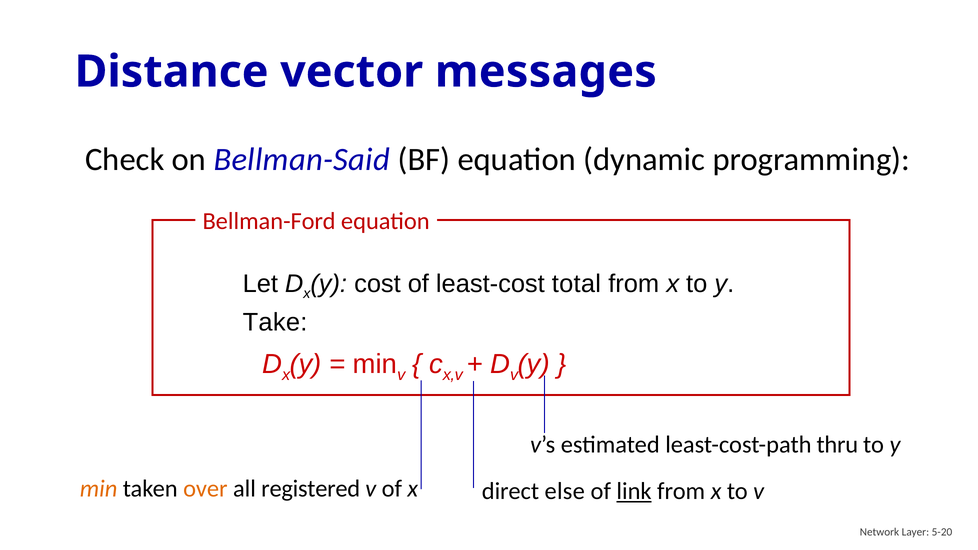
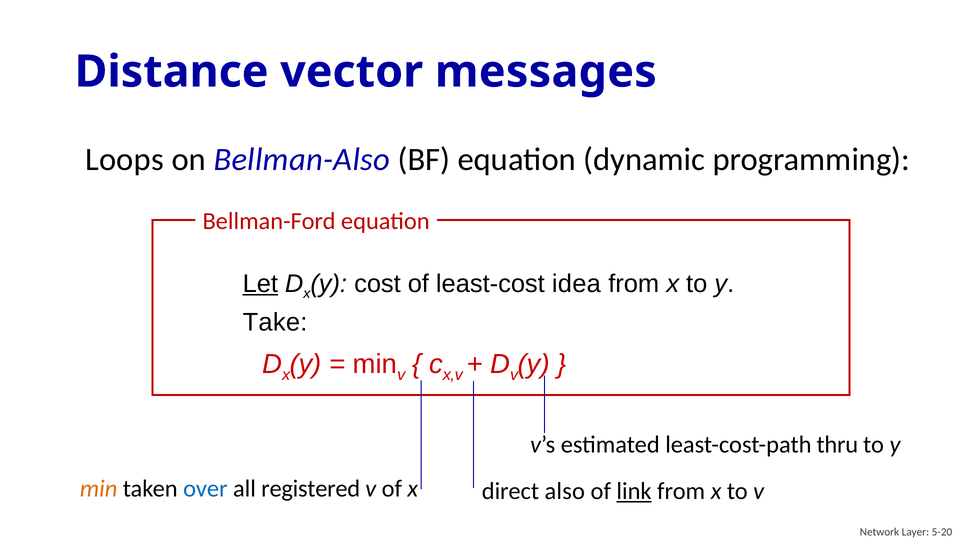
Check: Check -> Loops
Bellman-Said: Bellman-Said -> Bellman-Also
Let underline: none -> present
total: total -> idea
over colour: orange -> blue
else: else -> also
